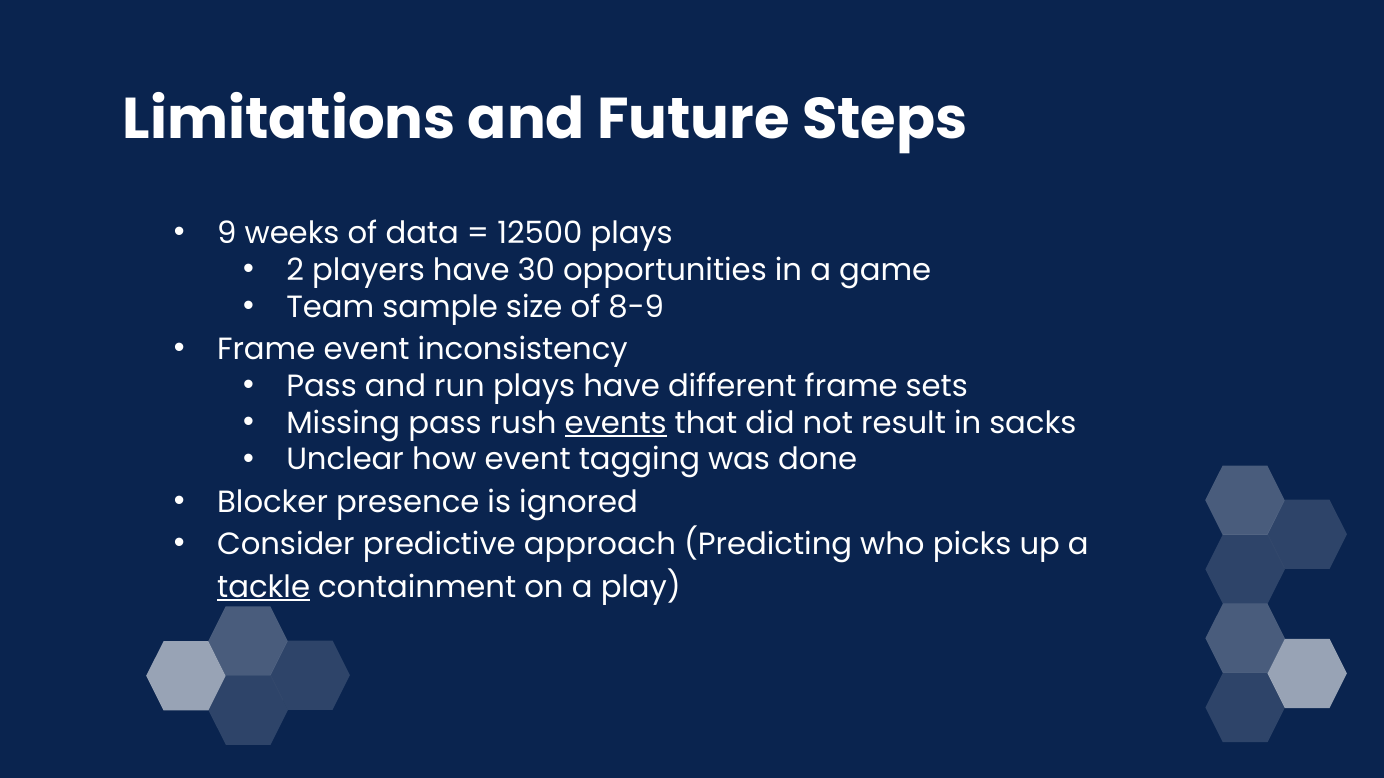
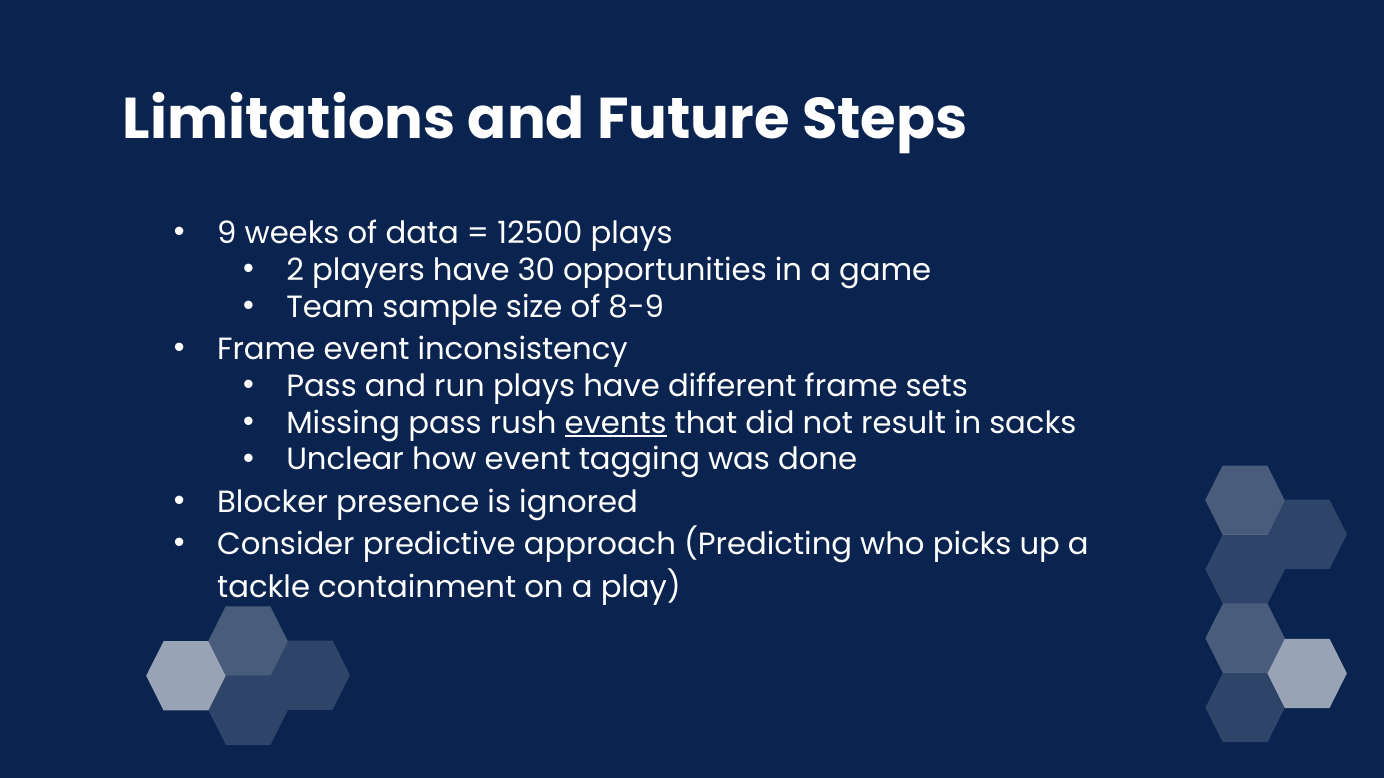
tackle underline: present -> none
